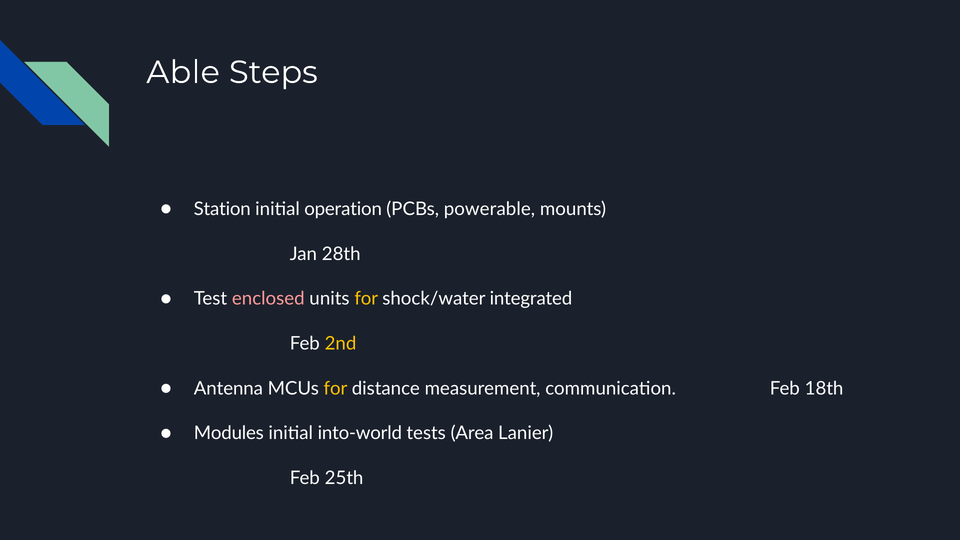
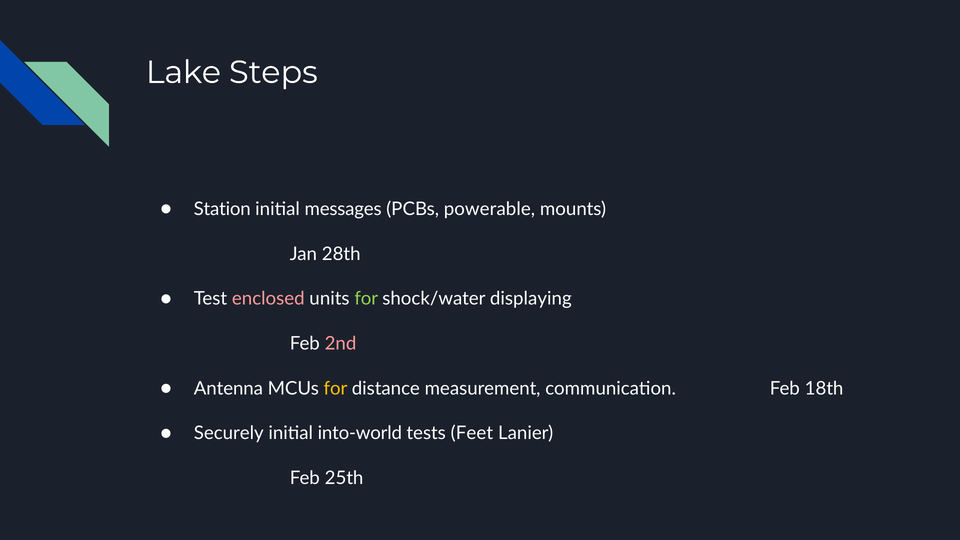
Able: Able -> Lake
operation: operation -> messages
for at (366, 299) colour: yellow -> light green
integrated: integrated -> displaying
2nd colour: yellow -> pink
Modules: Modules -> Securely
Area: Area -> Feet
